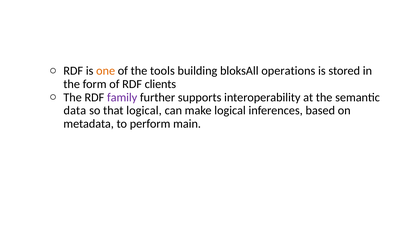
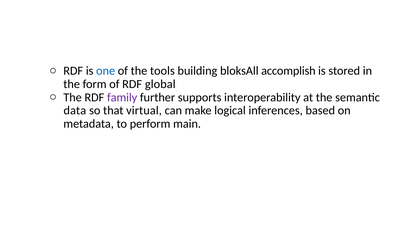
one colour: orange -> blue
operations: operations -> accomplish
clients: clients -> global
that logical: logical -> virtual
